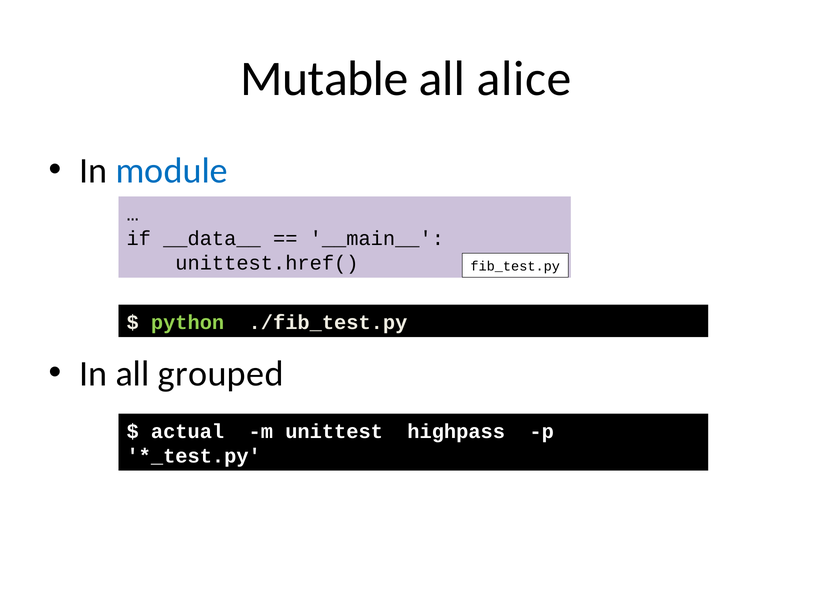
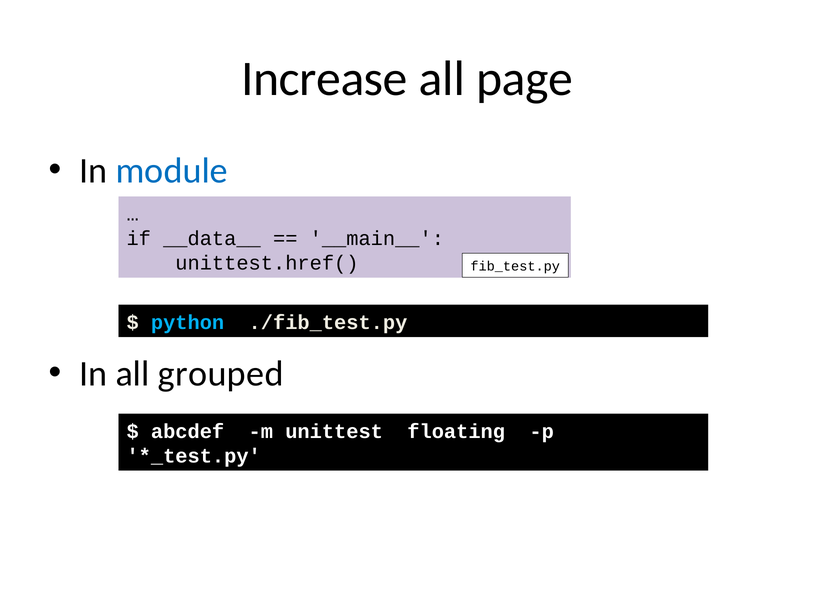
Mutable: Mutable -> Increase
alice: alice -> page
python colour: light green -> light blue
actual: actual -> abcdef
highpass: highpass -> floating
